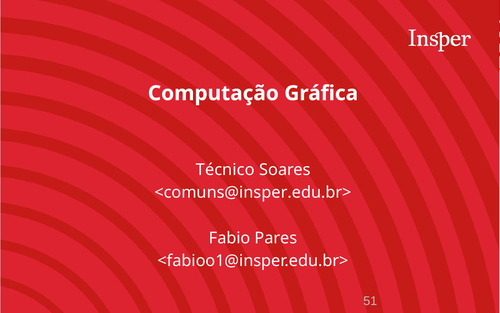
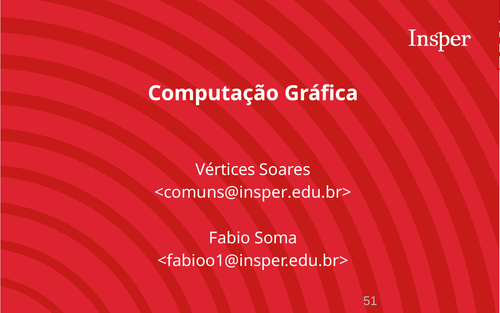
Técnico: Técnico -> Vértices
Pares: Pares -> Soma
